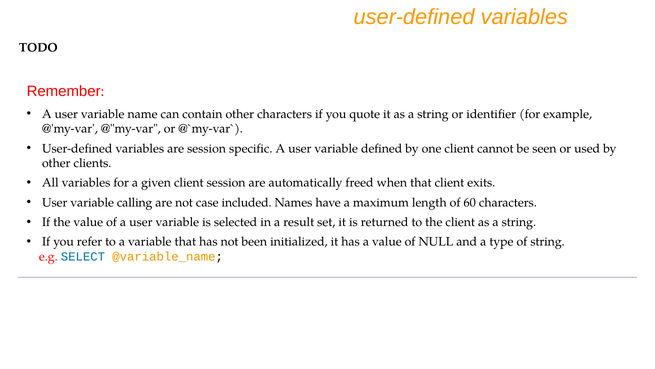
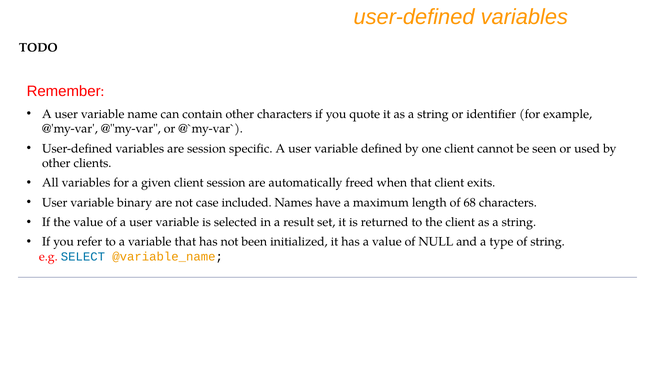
calling: calling -> binary
60: 60 -> 68
